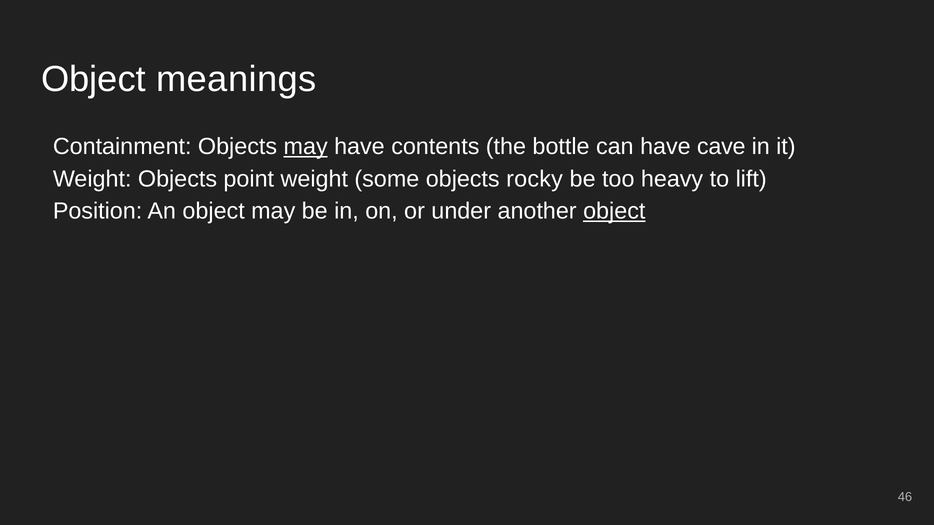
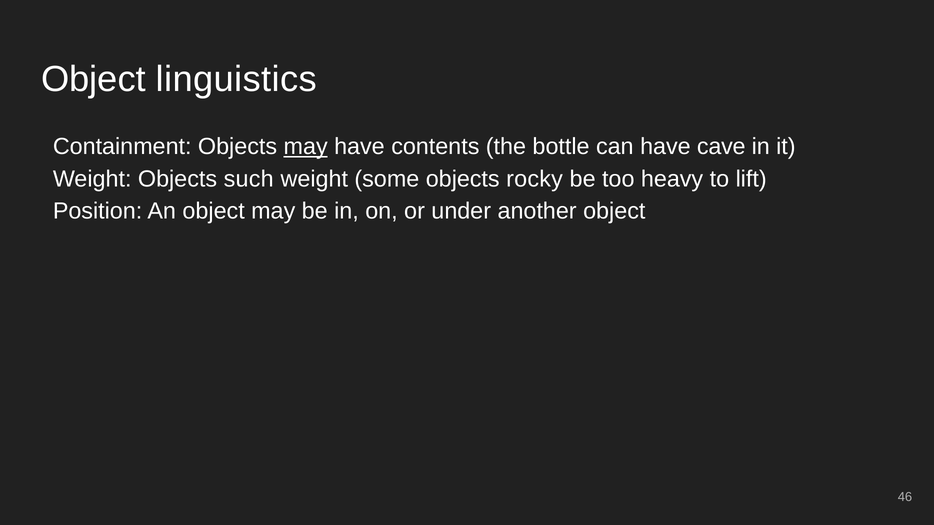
meanings: meanings -> linguistics
point: point -> such
object at (614, 211) underline: present -> none
